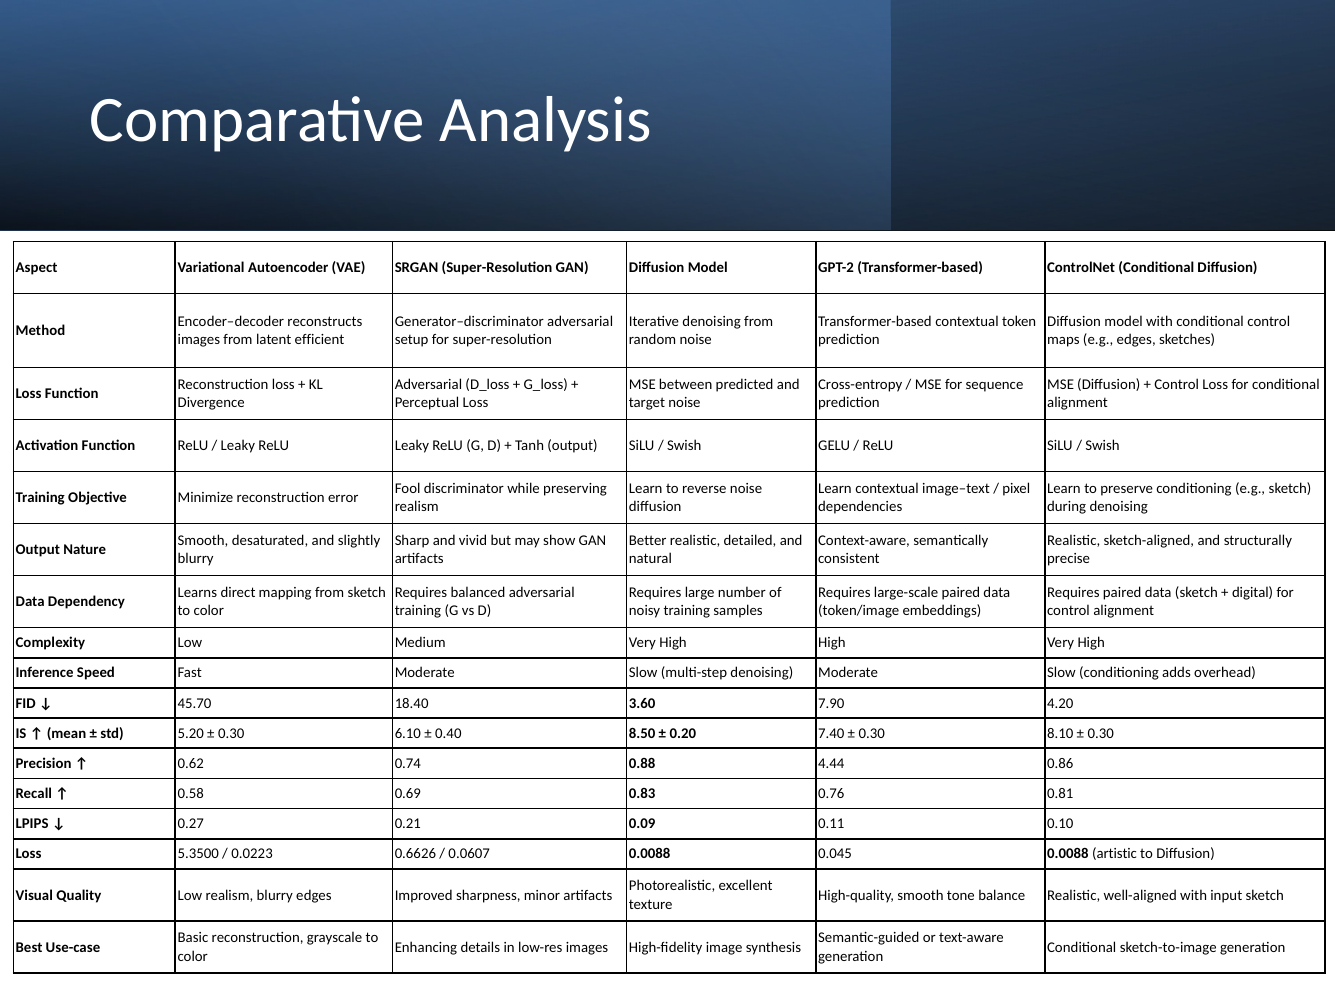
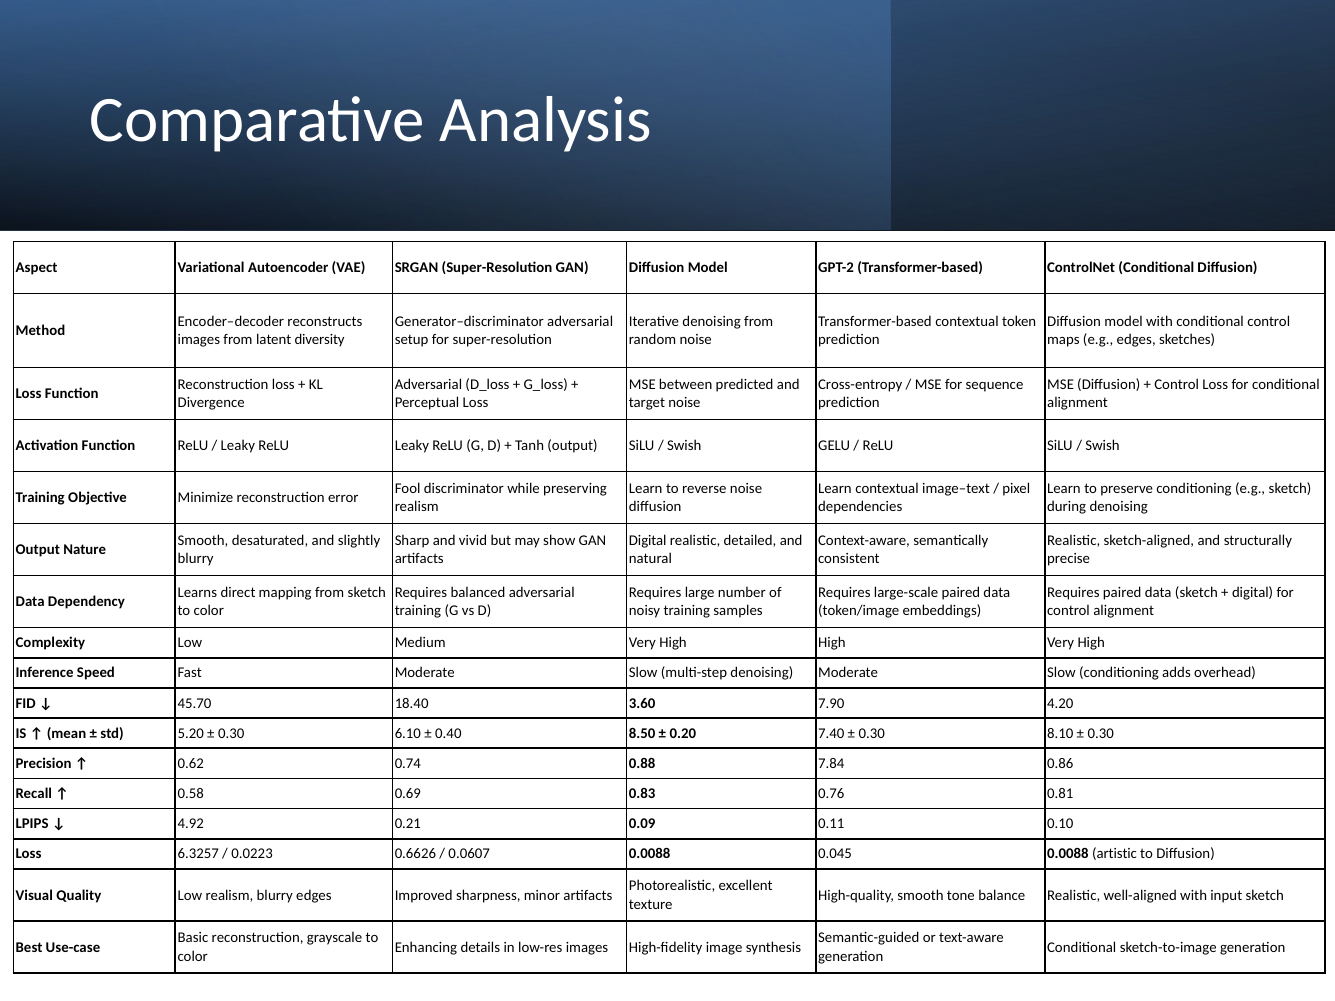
efficient: efficient -> diversity
Better at (648, 541): Better -> Digital
4.44: 4.44 -> 7.84
0.27: 0.27 -> 4.92
5.3500: 5.3500 -> 6.3257
